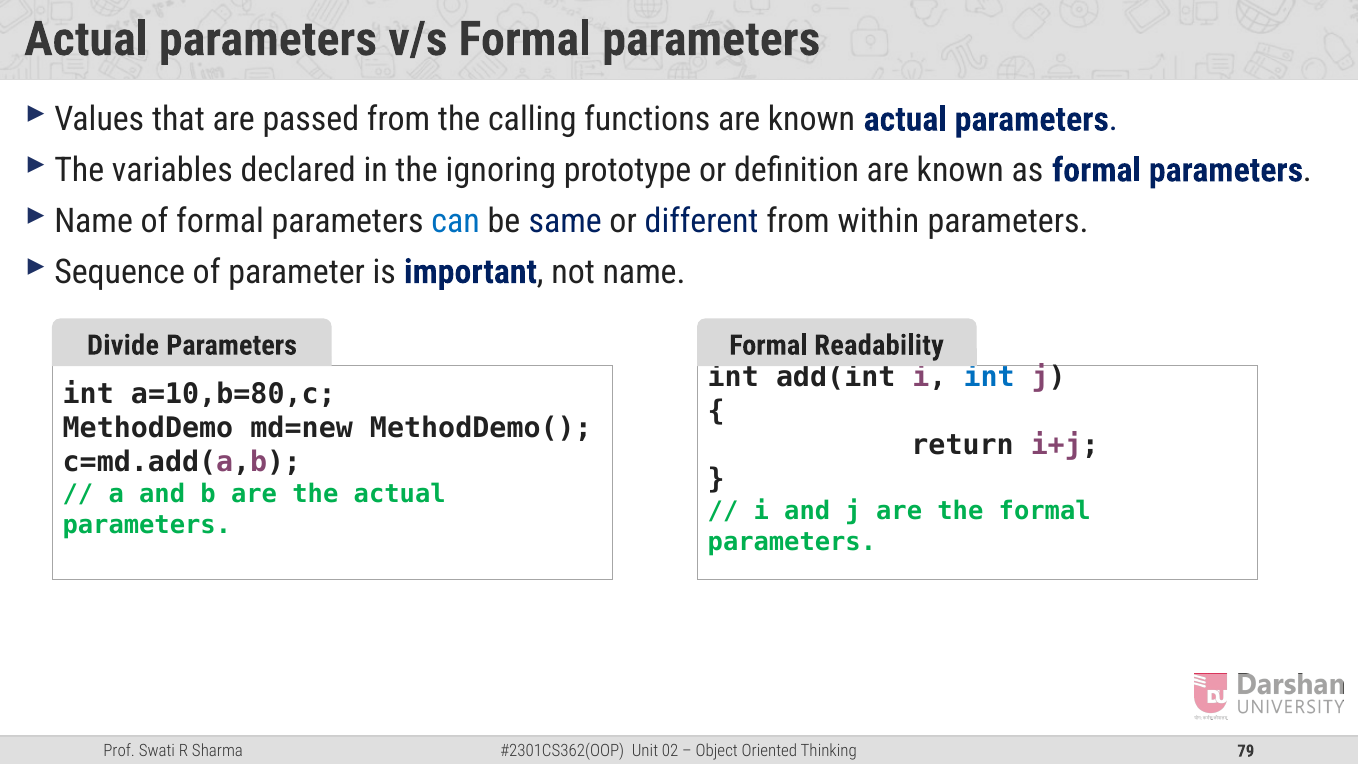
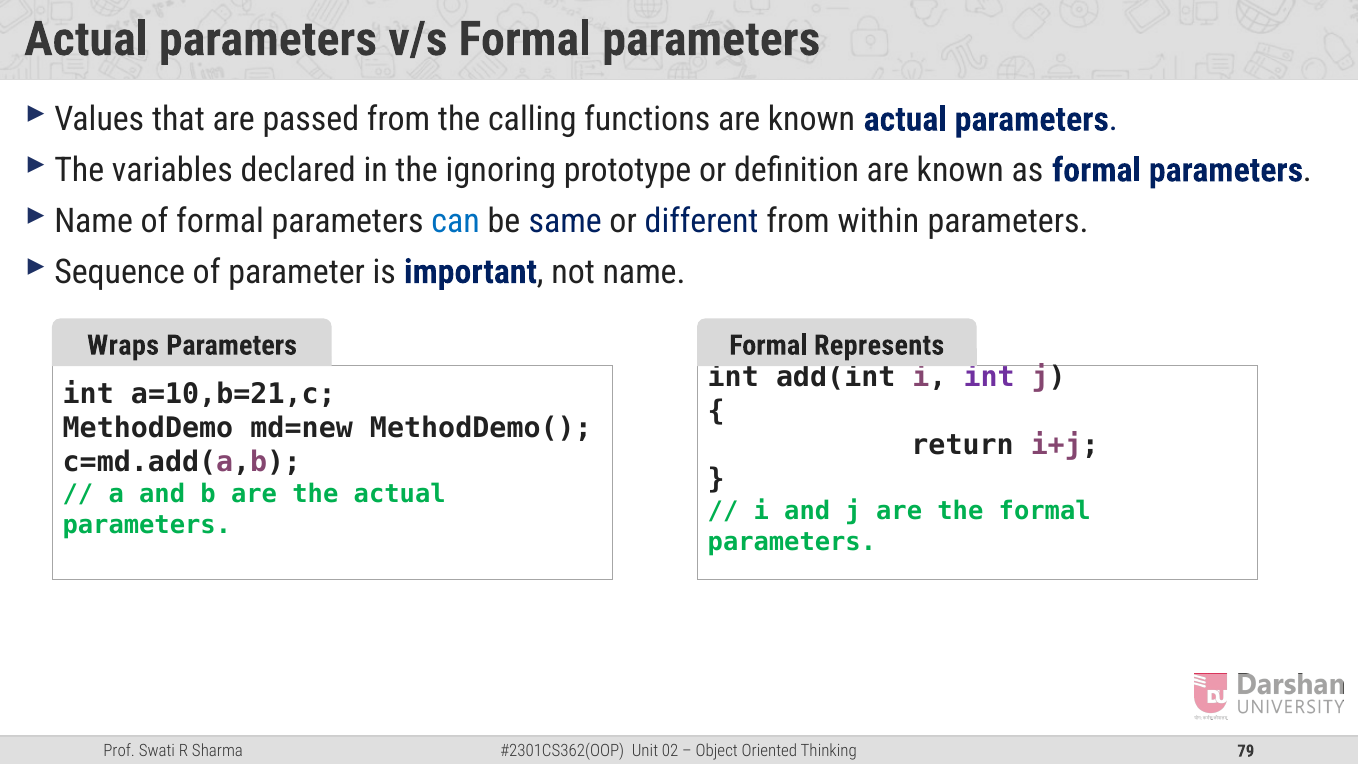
Divide: Divide -> Wraps
Readability: Readability -> Represents
int at (989, 377) colour: blue -> purple
a=10,b=80,c: a=10,b=80,c -> a=10,b=21,c
